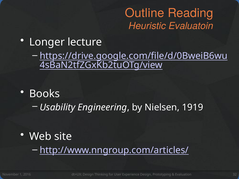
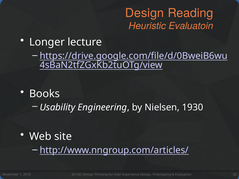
Outline at (145, 13): Outline -> Design
1919: 1919 -> 1930
